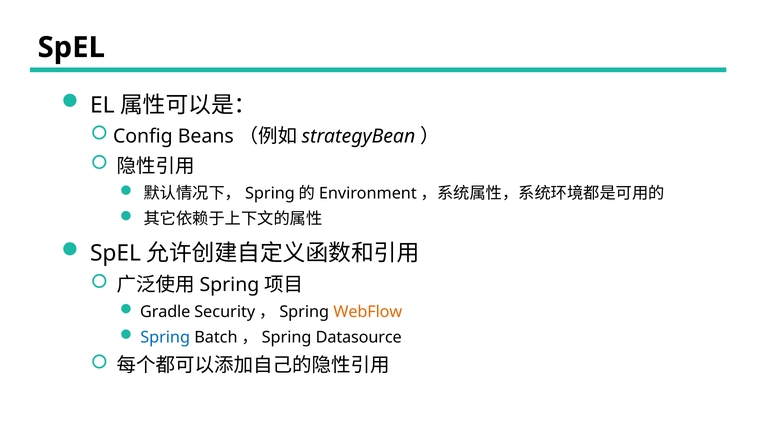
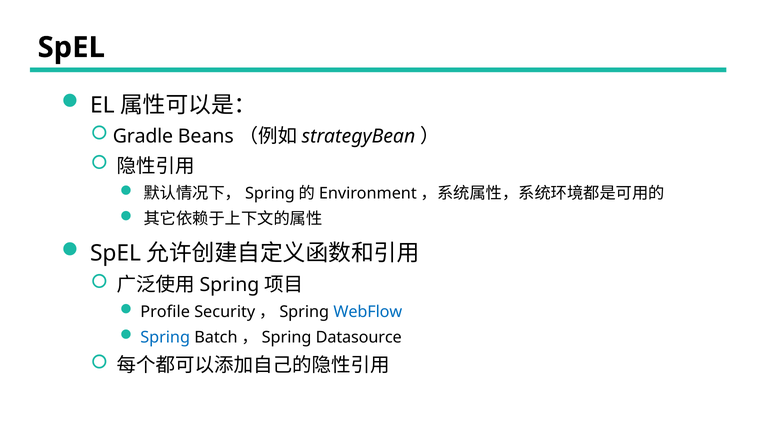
Config: Config -> Gradle
Gradle: Gradle -> Profile
WebFlow colour: orange -> blue
